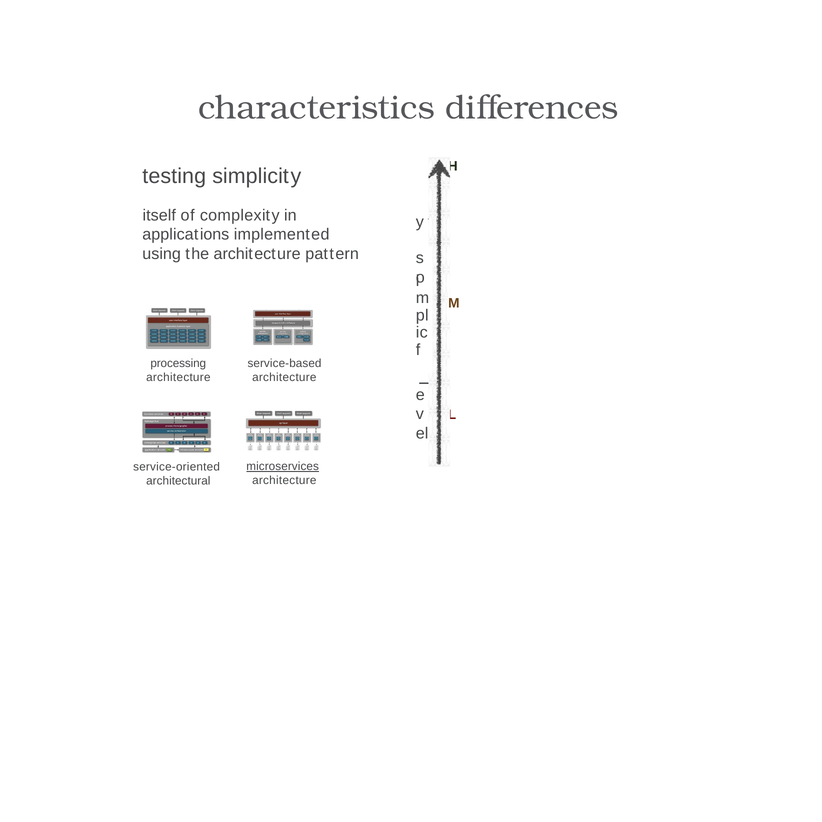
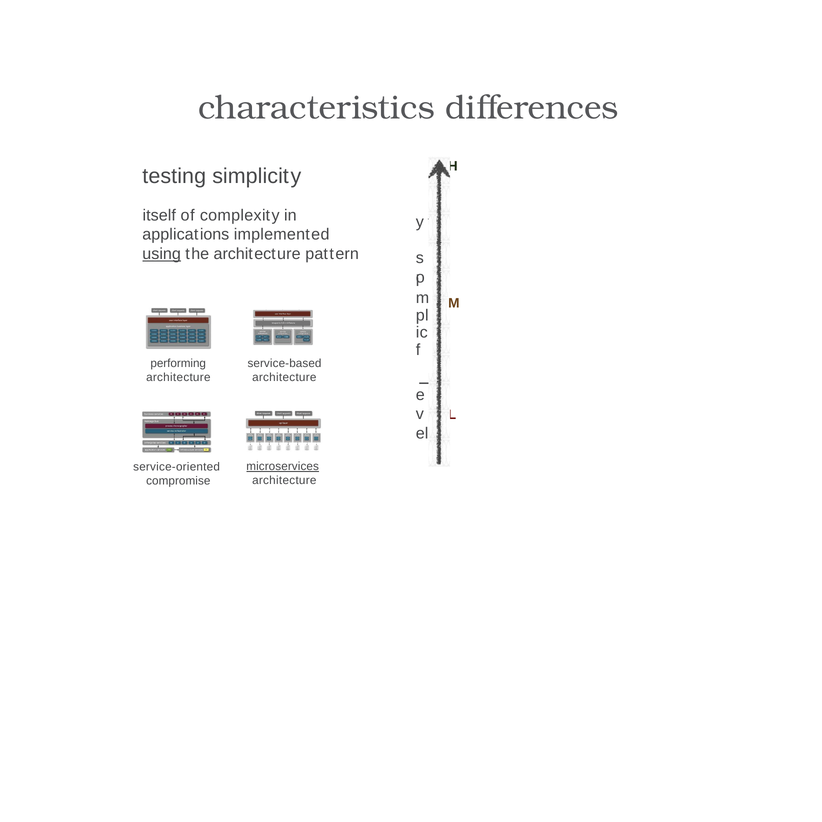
using underline: none -> present
processing: processing -> performing
architectural: architectural -> compromise
